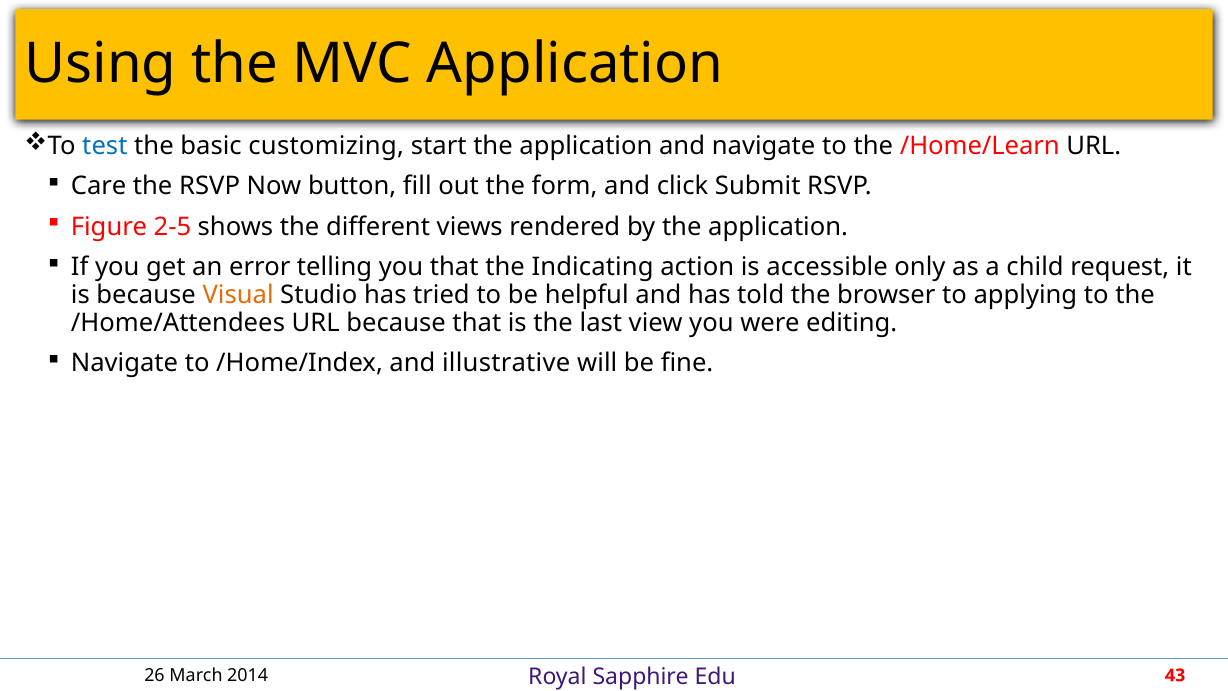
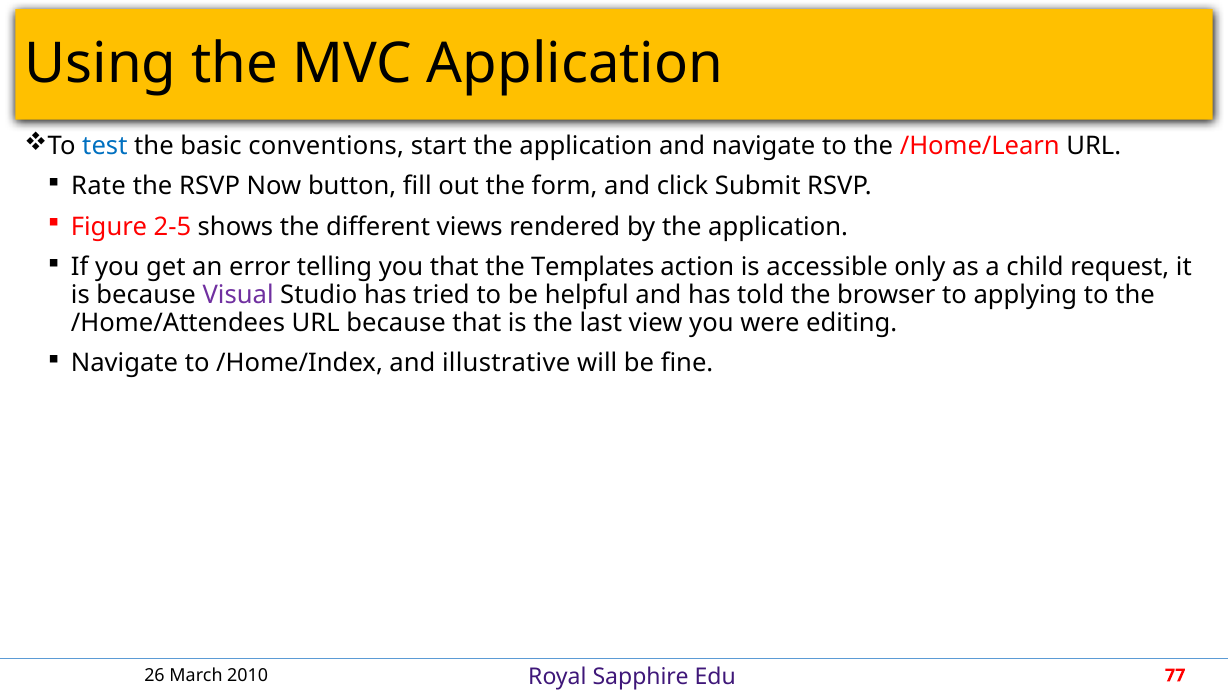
customizing: customizing -> conventions
Care: Care -> Rate
Indicating: Indicating -> Templates
Visual colour: orange -> purple
2014: 2014 -> 2010
43: 43 -> 77
